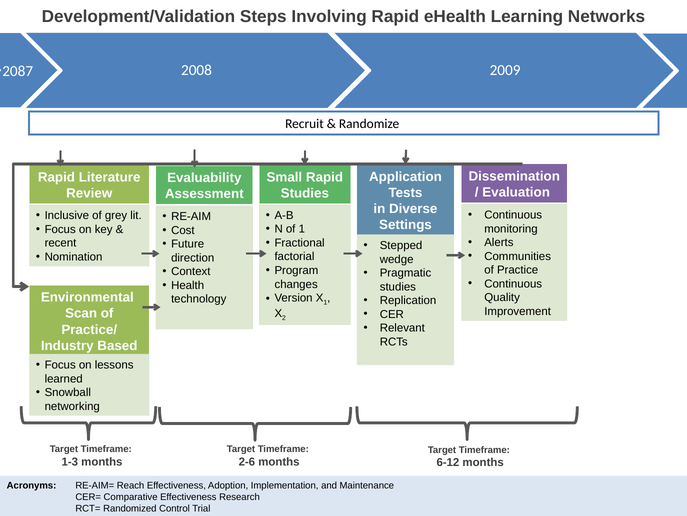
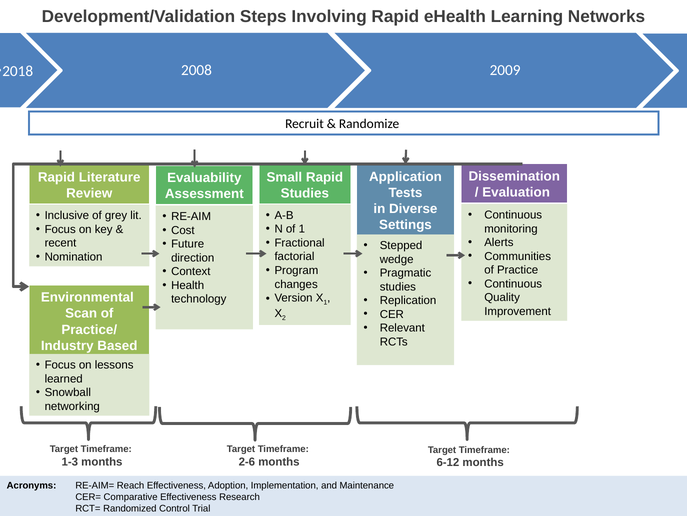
2087: 2087 -> 2018
